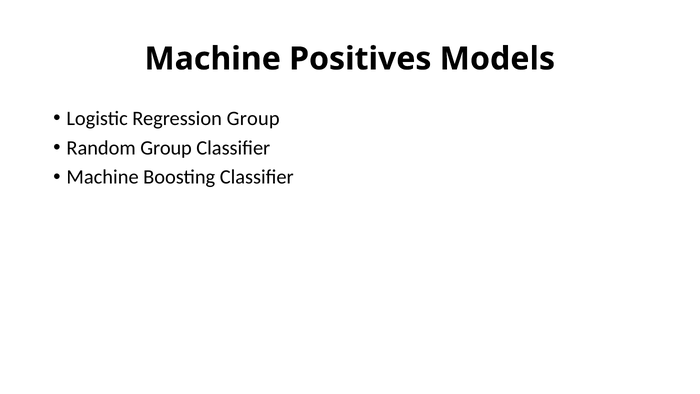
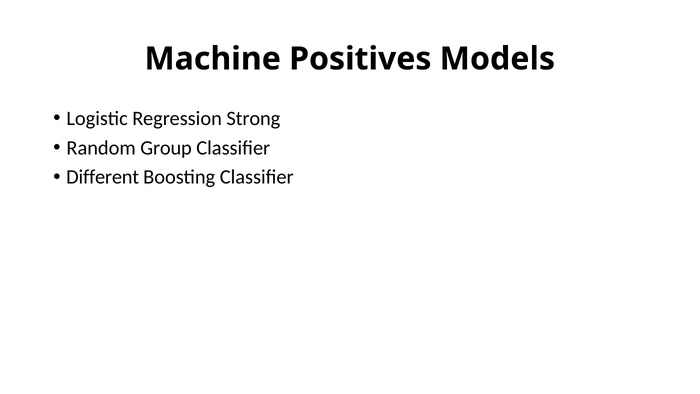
Regression Group: Group -> Strong
Machine at (103, 177): Machine -> Different
